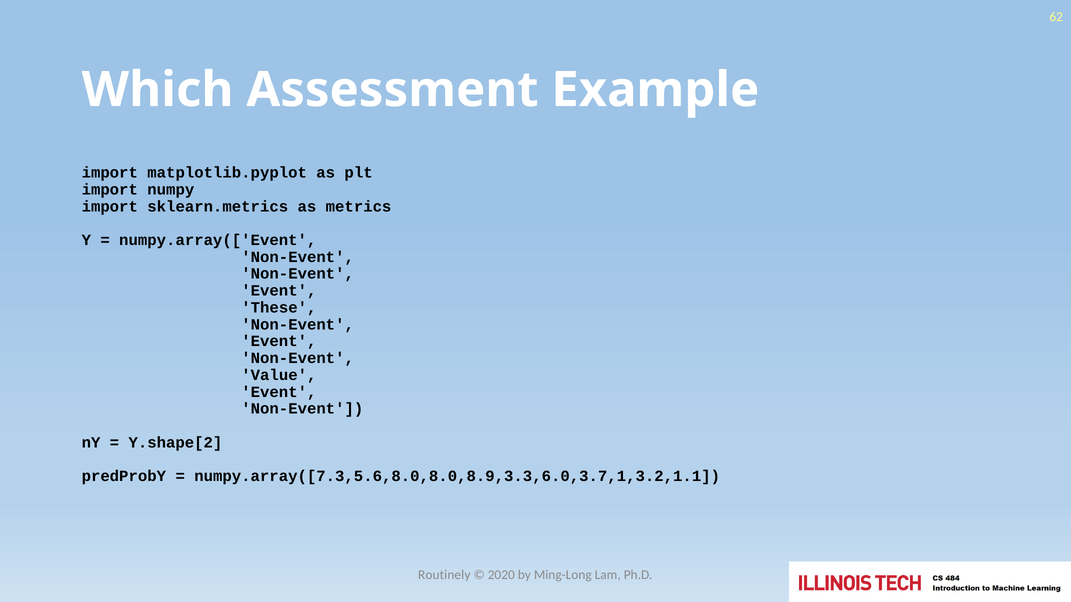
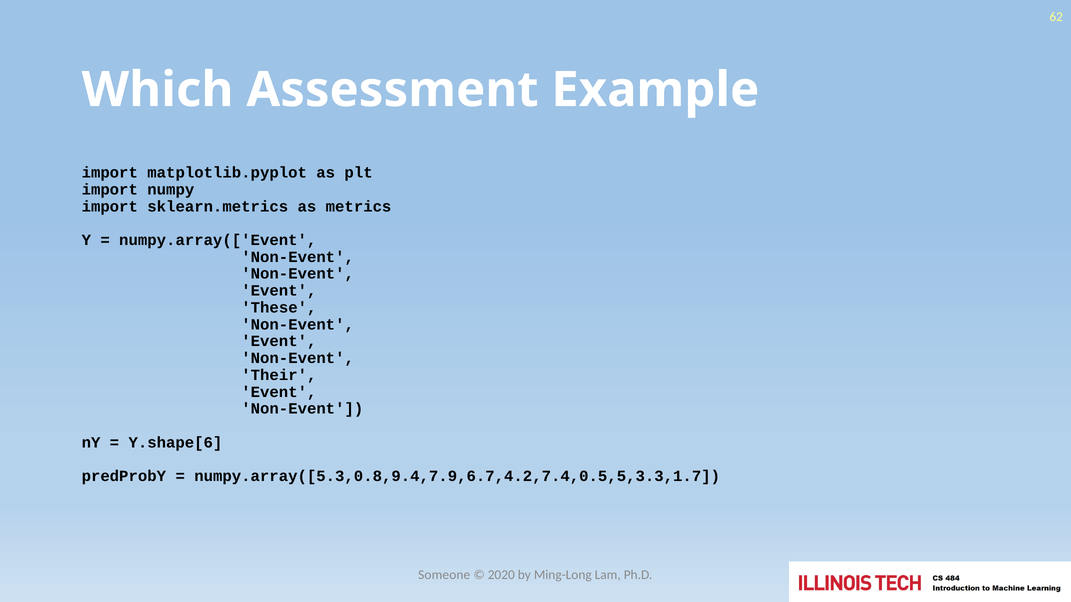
Value: Value -> Their
Y.shape[2: Y.shape[2 -> Y.shape[6
numpy.array([7.3,5.6,8.0,8.0,8.9,3.3,6.0,3.7,1,3.2,1.1: numpy.array([7.3,5.6,8.0,8.0,8.9,3.3,6.0,3.7,1,3.2,1.1 -> numpy.array([5.3,0.8,9.4,7.9,6.7,4.2,7.4,0.5,5,3.3,1.7
Routinely: Routinely -> Someone
